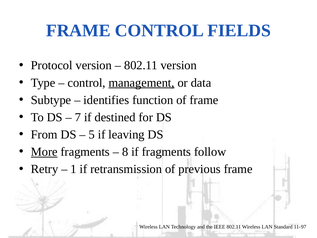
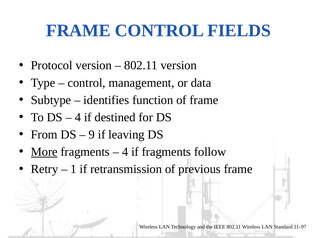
management underline: present -> none
7 at (78, 117): 7 -> 4
5: 5 -> 9
8 at (125, 152): 8 -> 4
